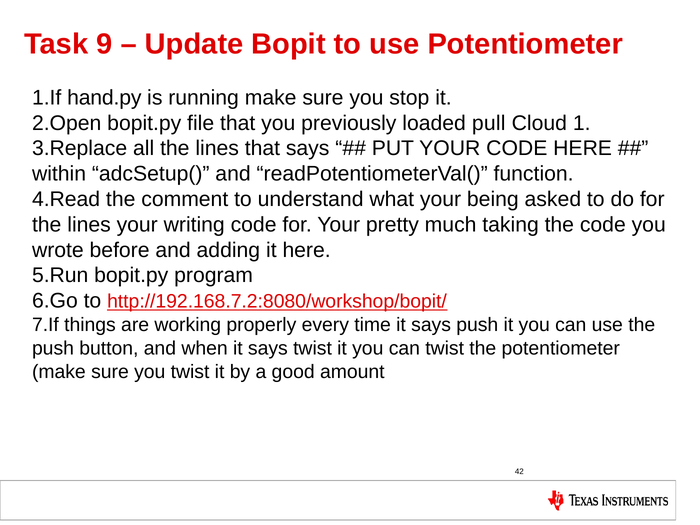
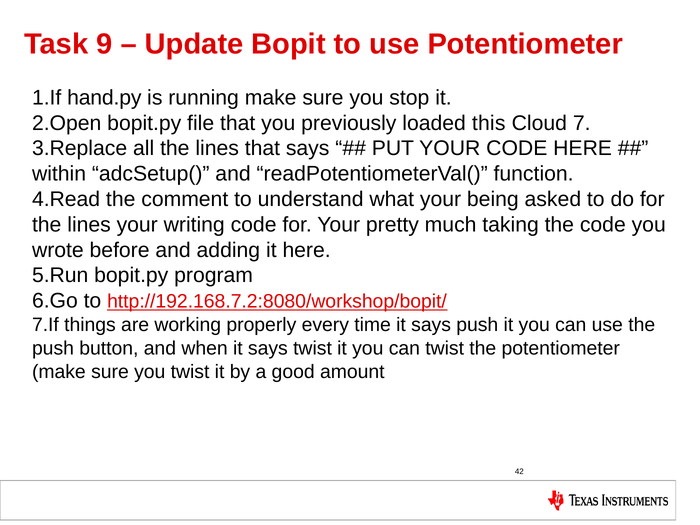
pull: pull -> this
1: 1 -> 7
